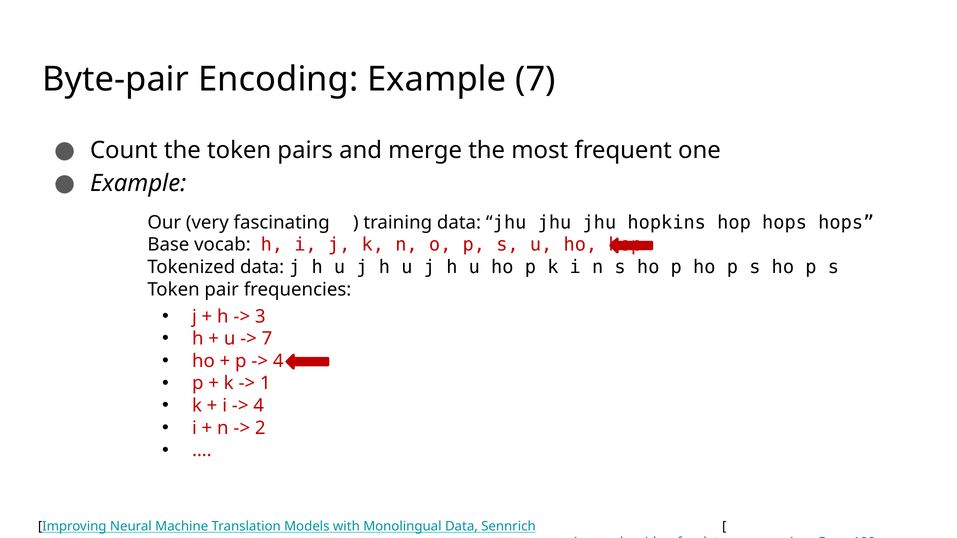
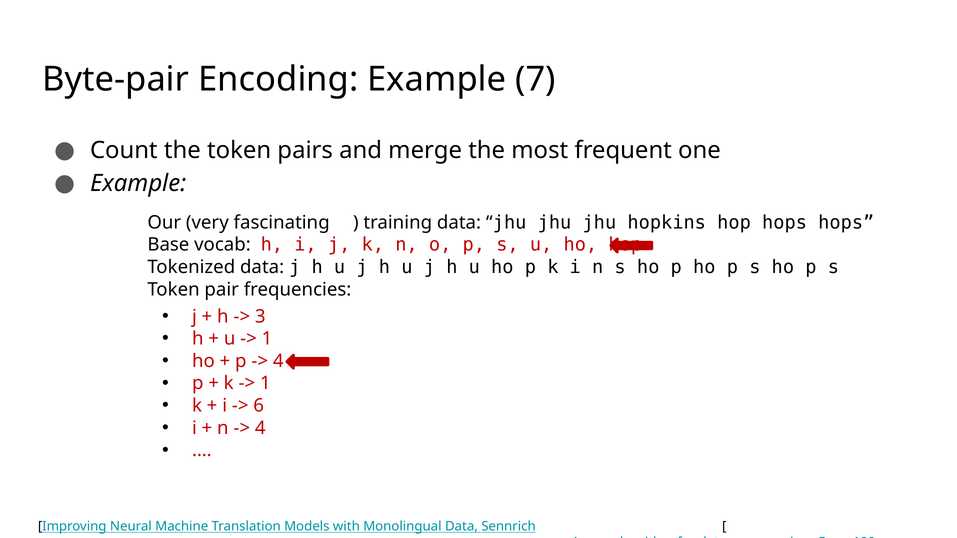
7 at (267, 339): 7 -> 1
4 at (259, 406): 4 -> 6
2 at (260, 428): 2 -> 4
